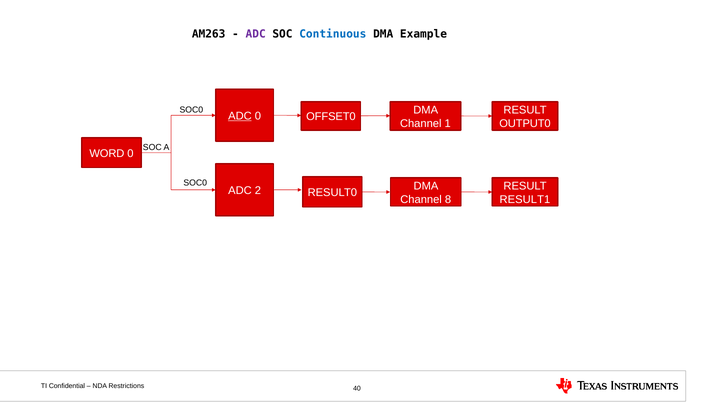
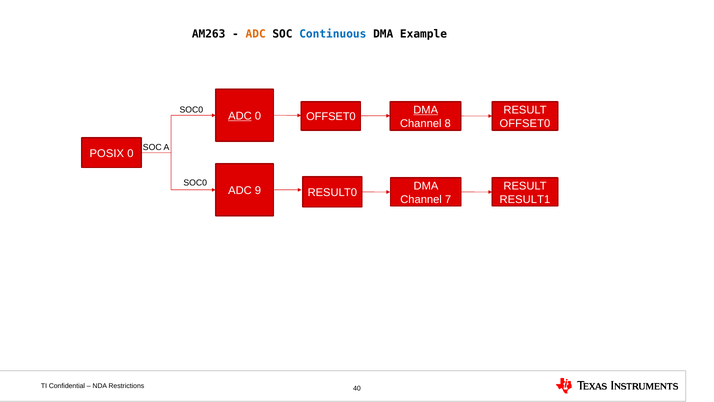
ADC at (256, 34) colour: purple -> orange
DMA at (426, 110) underline: none -> present
1: 1 -> 8
OUTPUT0 at (525, 123): OUTPUT0 -> OFFSET0
WORD: WORD -> POSIX
2: 2 -> 9
8: 8 -> 7
